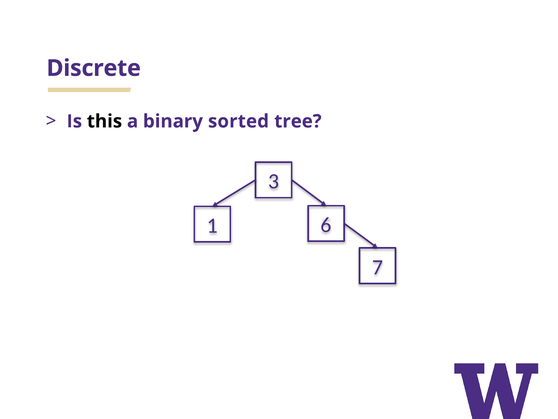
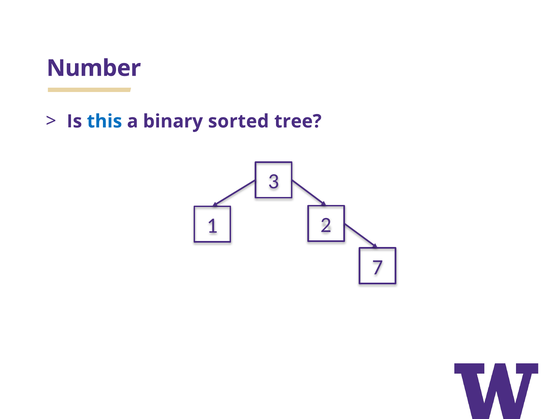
Discrete: Discrete -> Number
this colour: black -> blue
6: 6 -> 2
